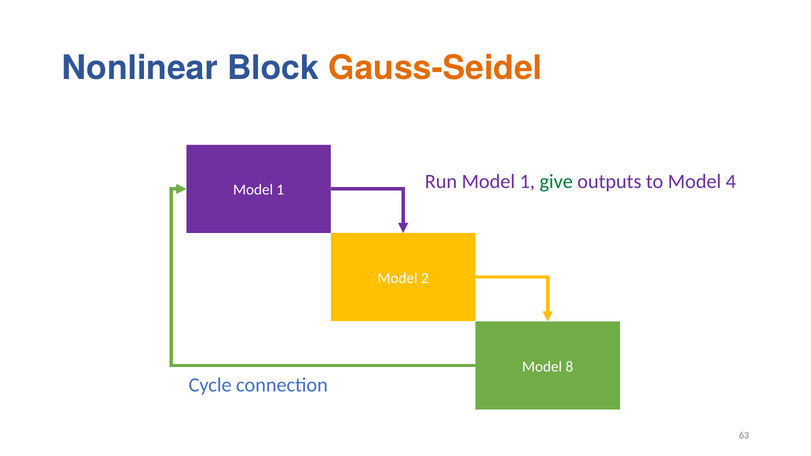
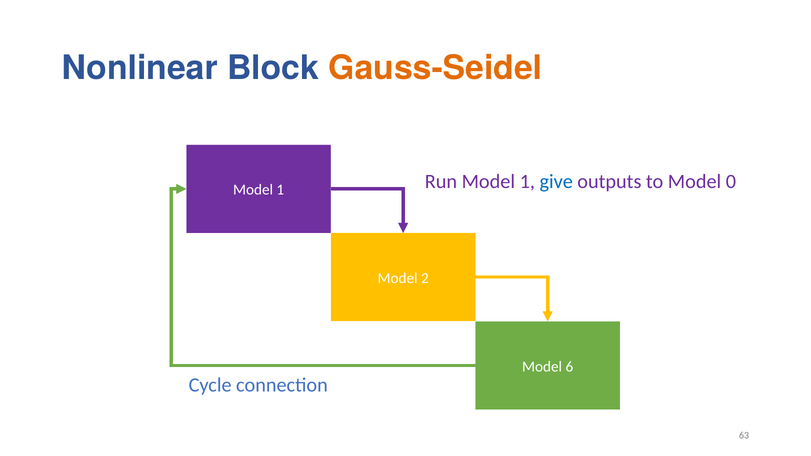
give colour: green -> blue
4: 4 -> 0
8: 8 -> 6
